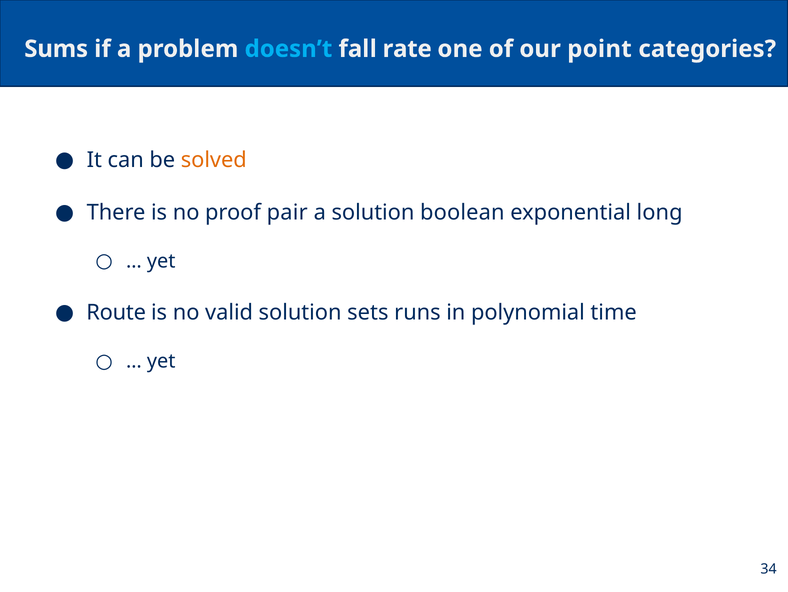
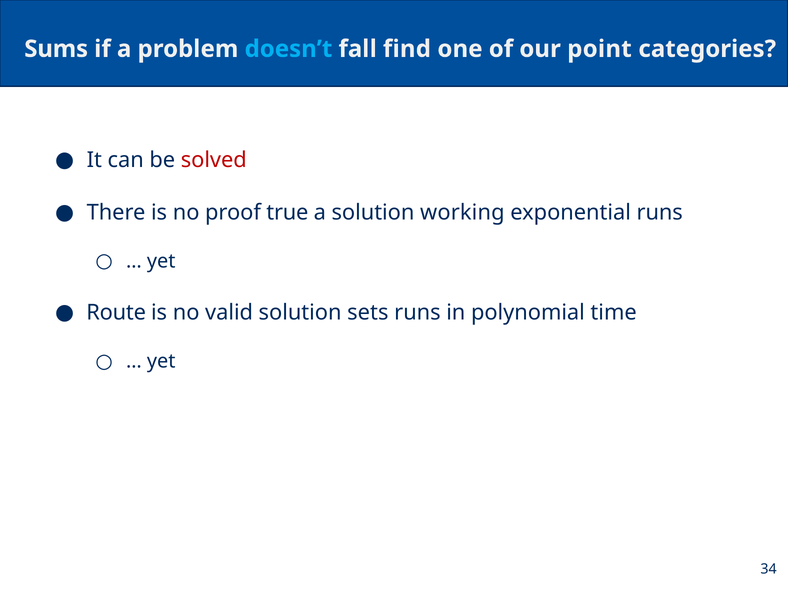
rate: rate -> find
solved colour: orange -> red
pair: pair -> true
boolean: boolean -> working
exponential long: long -> runs
